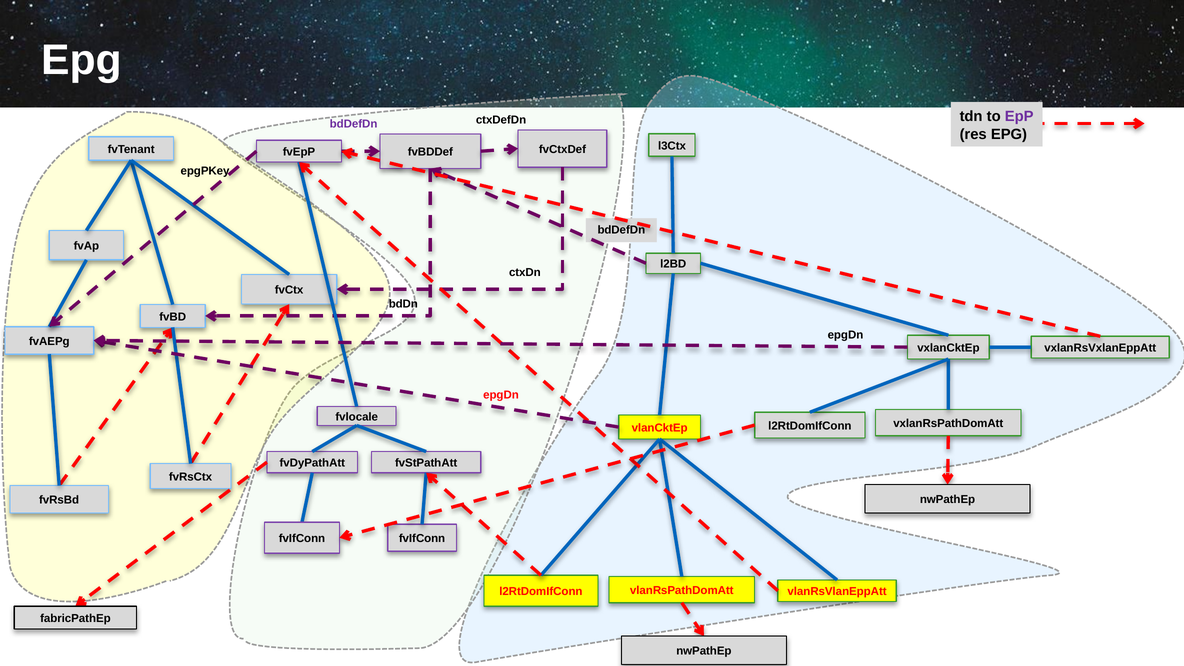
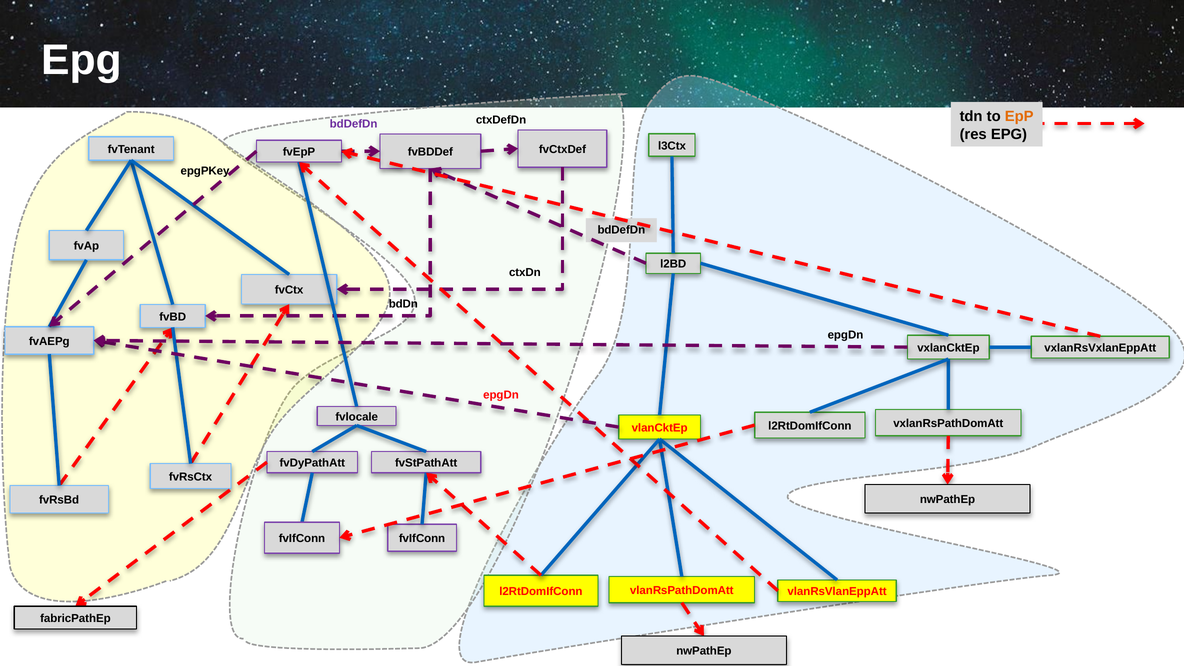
EpP colour: purple -> orange
